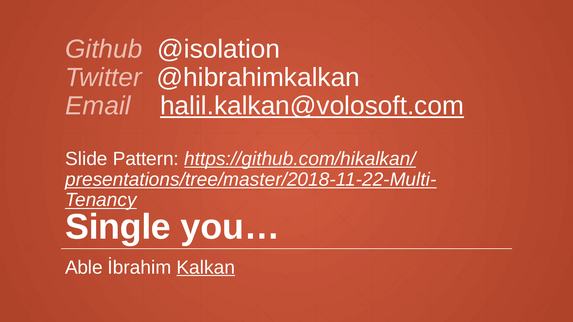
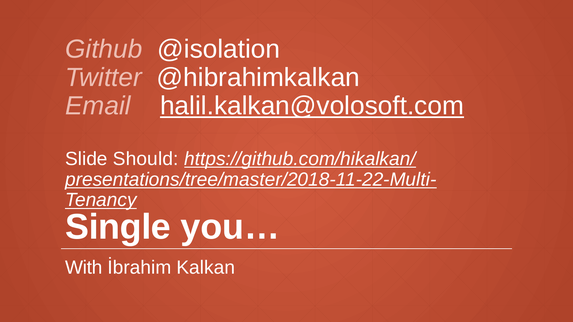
Pattern: Pattern -> Should
Able: Able -> With
Kalkan underline: present -> none
